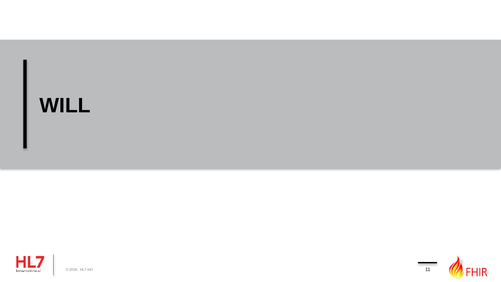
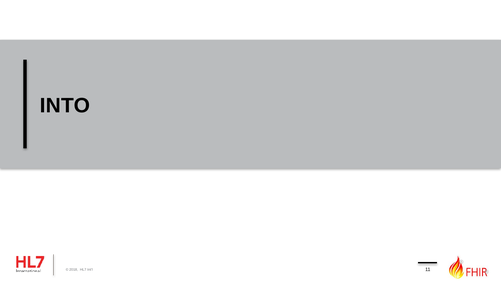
WILL: WILL -> INTO
